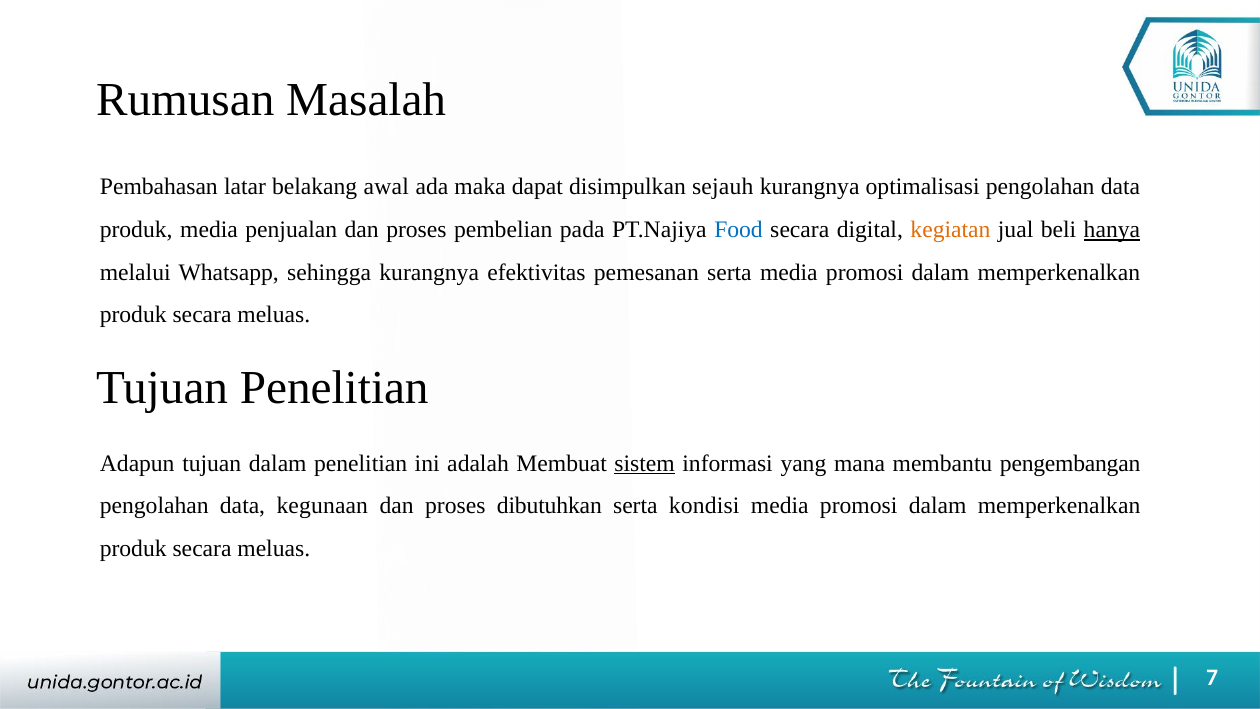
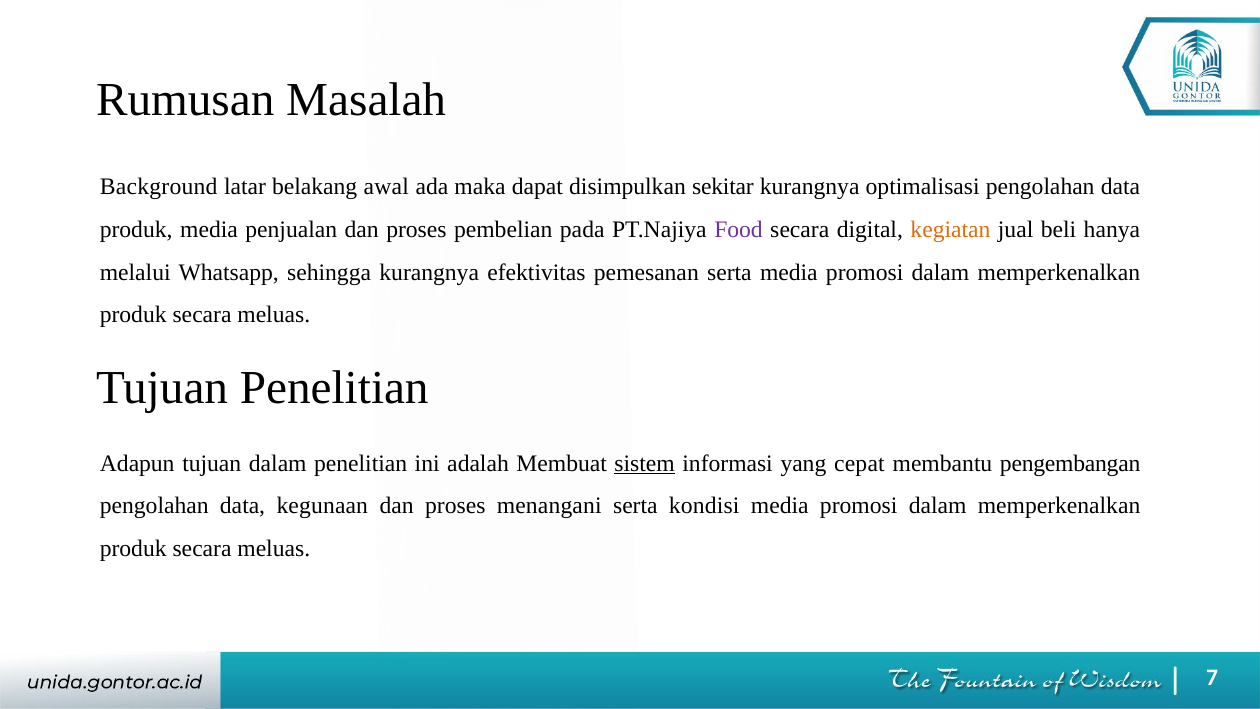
Pembahasan: Pembahasan -> Background
sejauh: sejauh -> sekitar
Food colour: blue -> purple
hanya underline: present -> none
mana: mana -> cepat
dibutuhkan: dibutuhkan -> menangani
